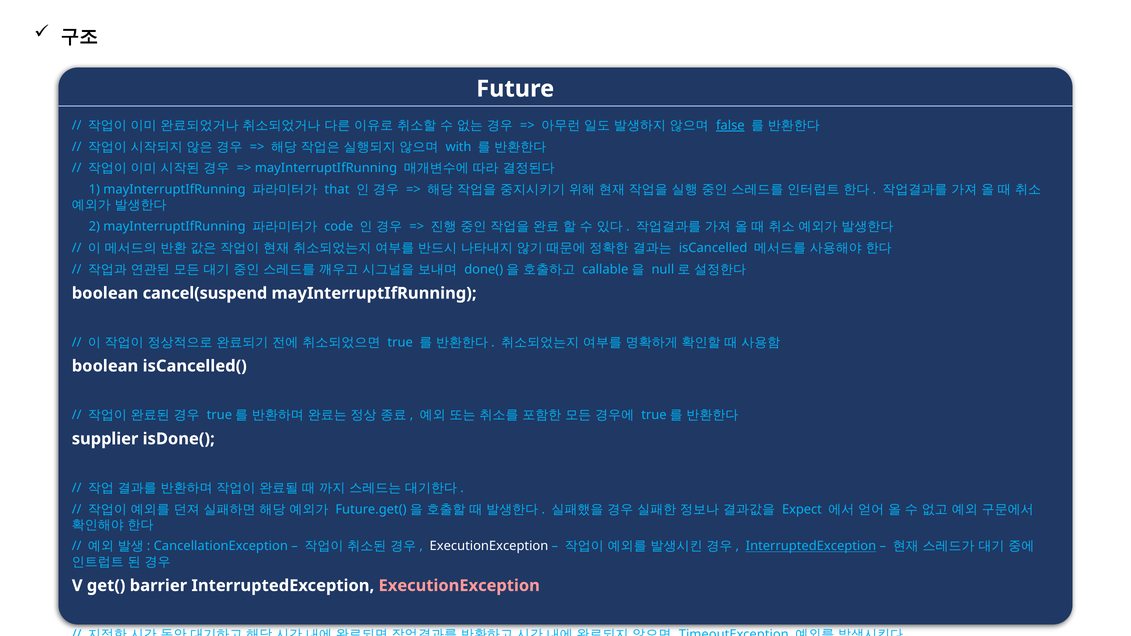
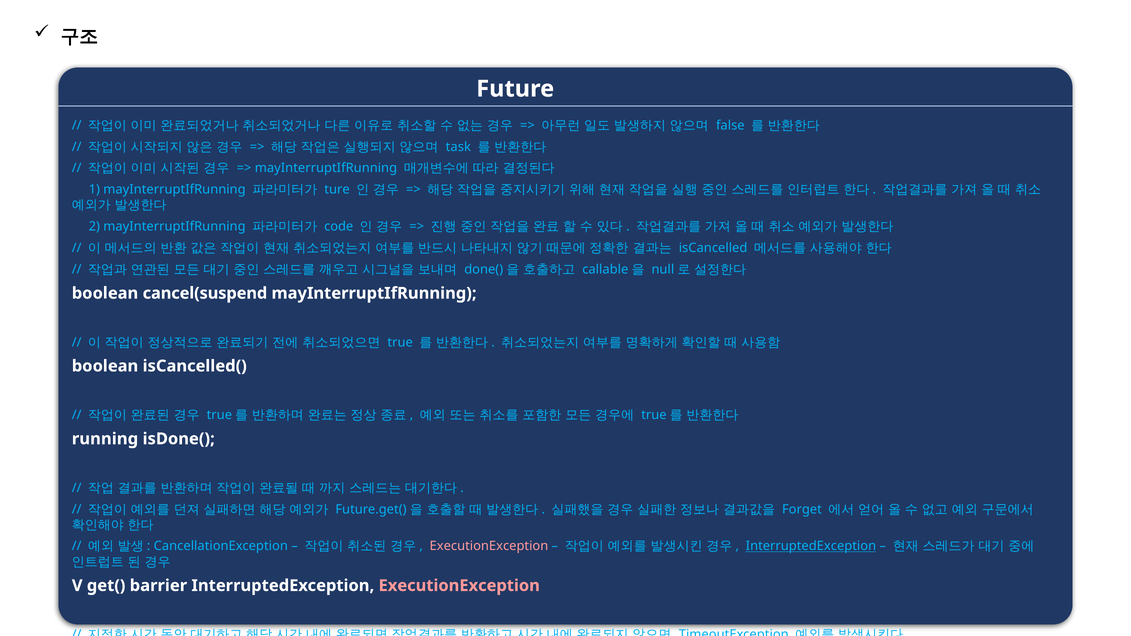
false underline: present -> none
with: with -> task
that: that -> ture
supplier: supplier -> running
Expect: Expect -> Forget
ExecutionException at (489, 546) colour: white -> pink
